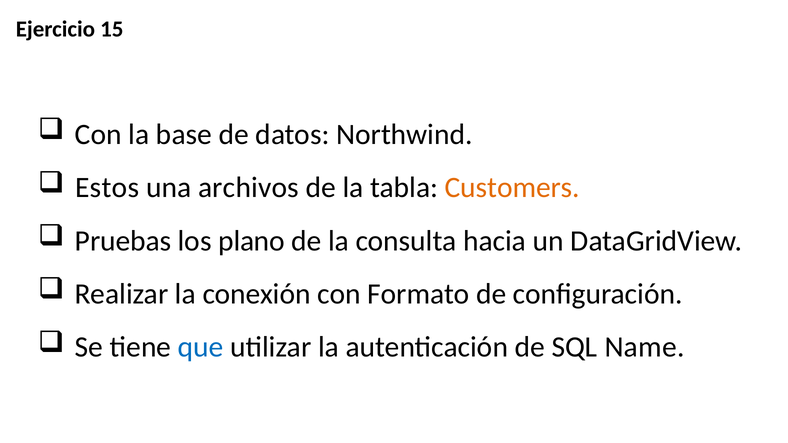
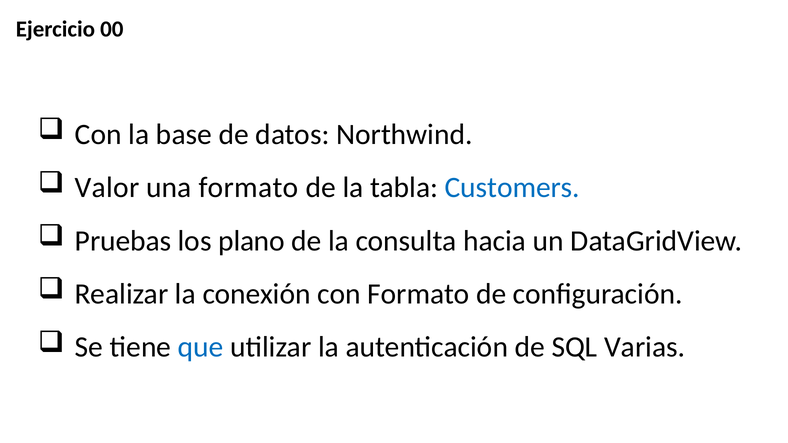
15: 15 -> 00
Estos: Estos -> Valor
una archivos: archivos -> formato
Customers colour: orange -> blue
Name: Name -> Varias
